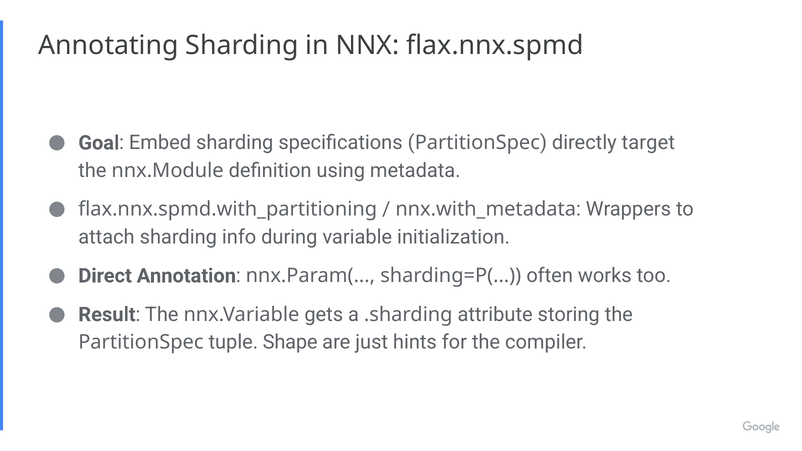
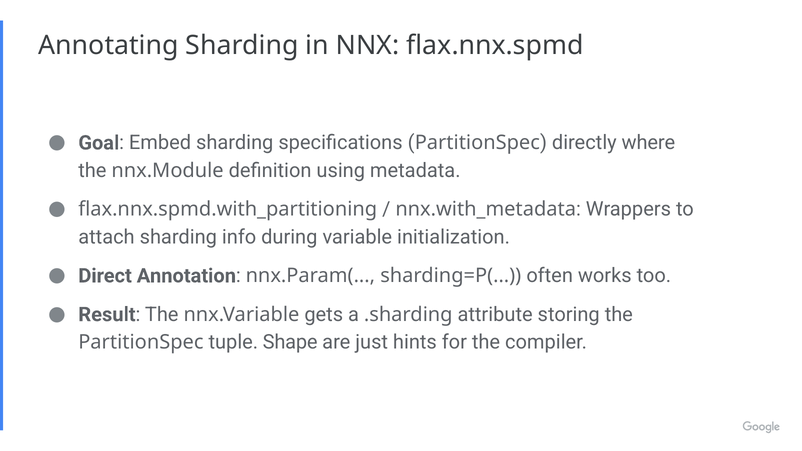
target: target -> where
